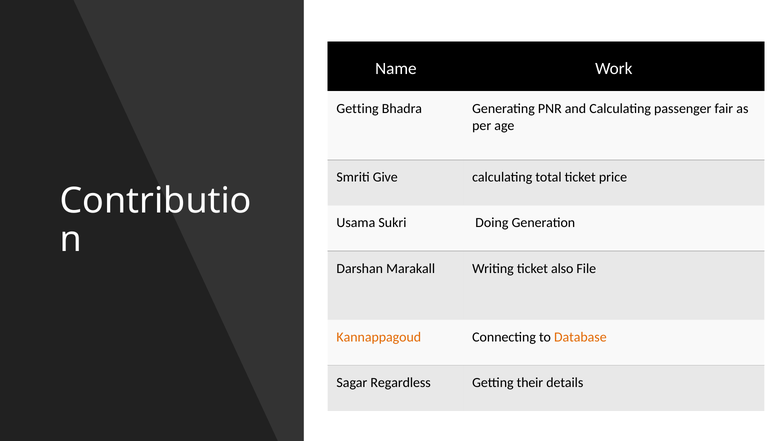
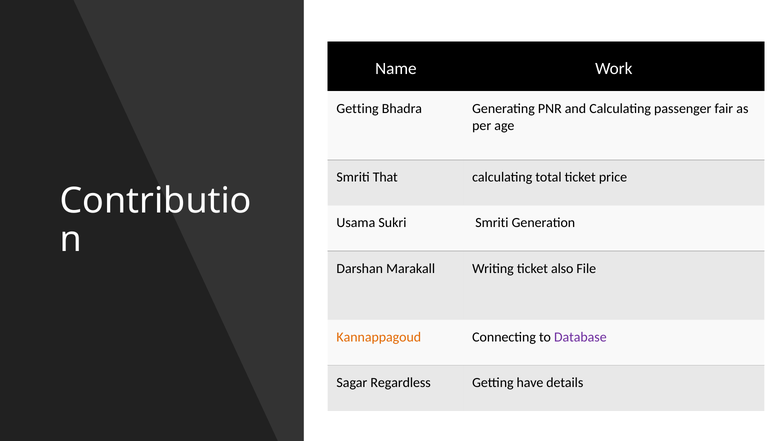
Give: Give -> That
Sukri Doing: Doing -> Smriti
Database colour: orange -> purple
their: their -> have
